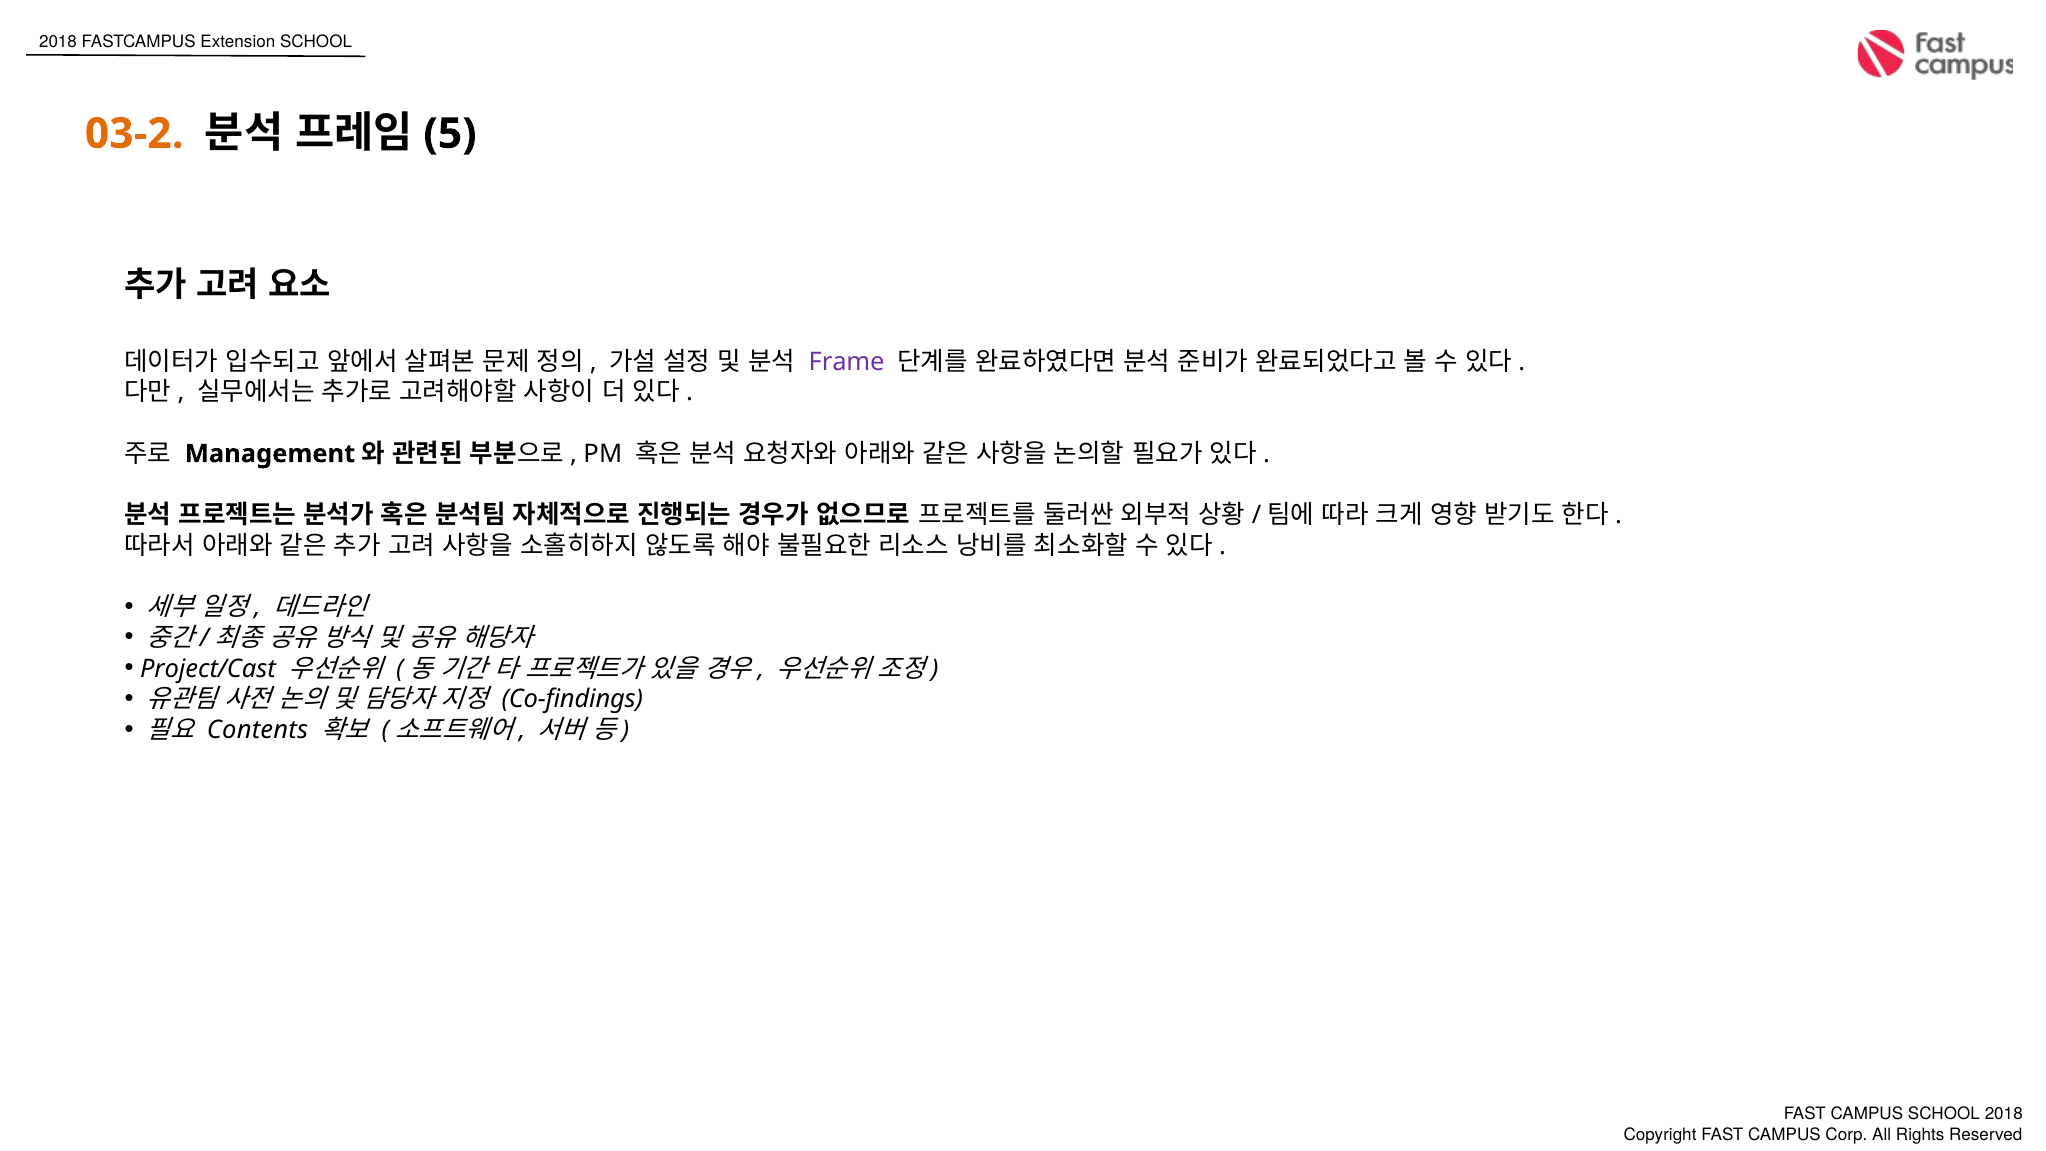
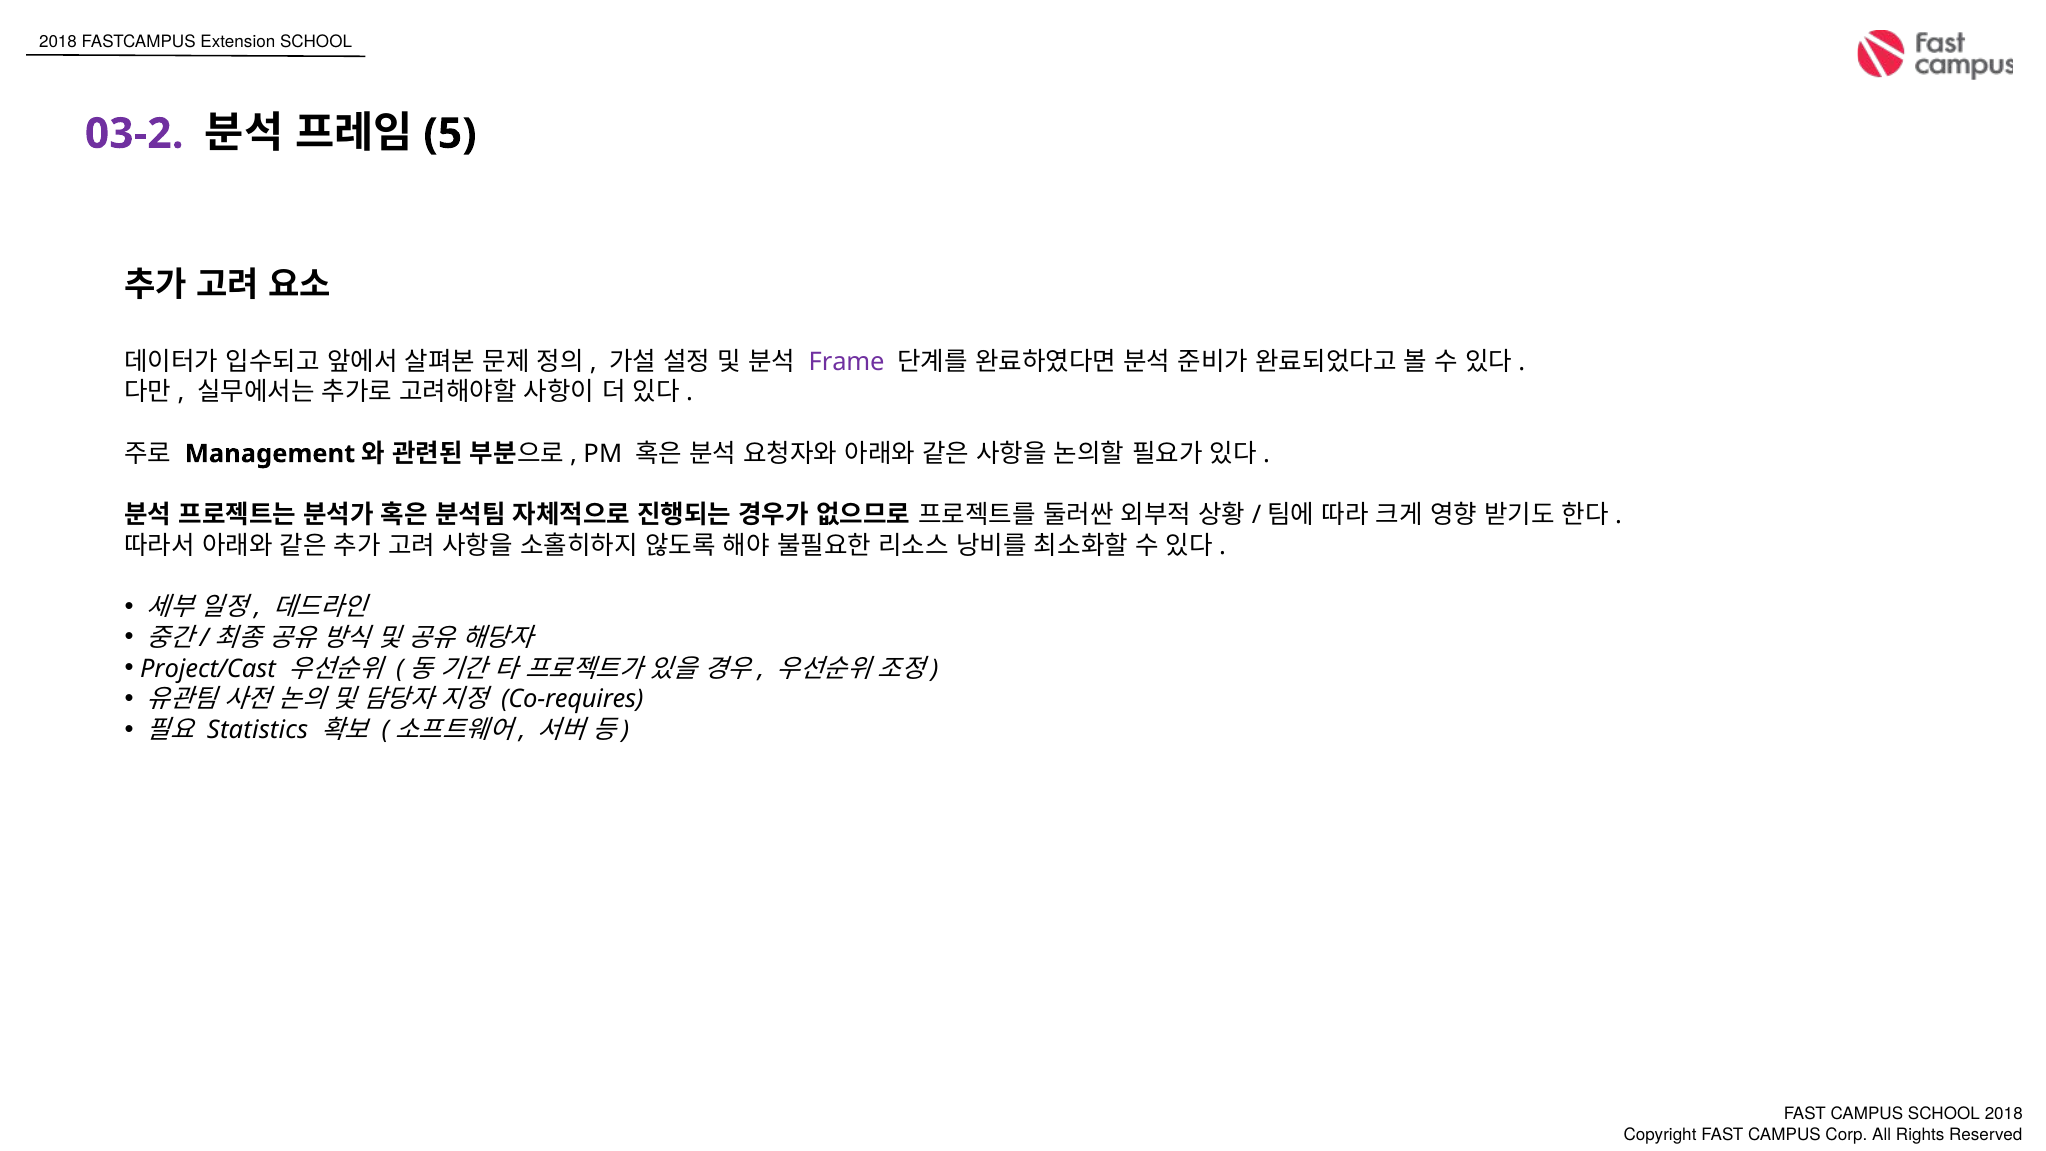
03-2 colour: orange -> purple
Co-findings: Co-findings -> Co-requires
Contents: Contents -> Statistics
